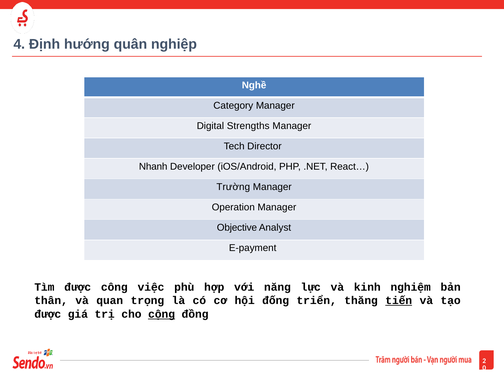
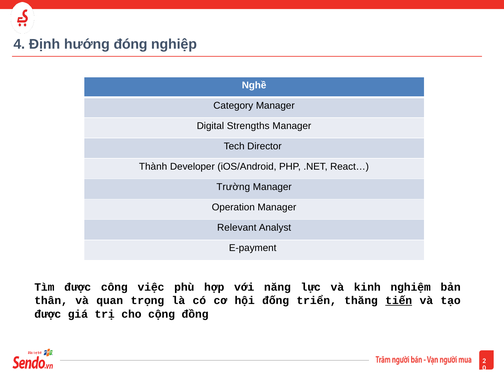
quân: quân -> đóng
Nhanh: Nhanh -> Thành
Objective: Objective -> Relevant
cộng underline: present -> none
